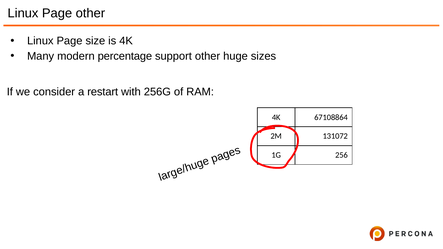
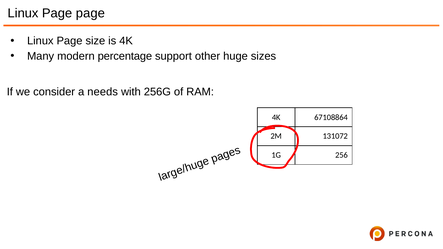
Page other: other -> page
restart: restart -> needs
